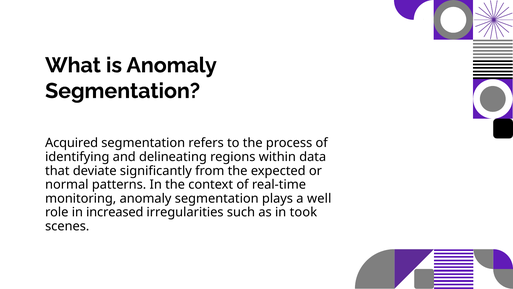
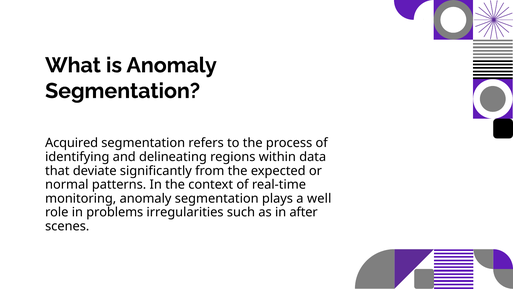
increased: increased -> problems
took: took -> after
